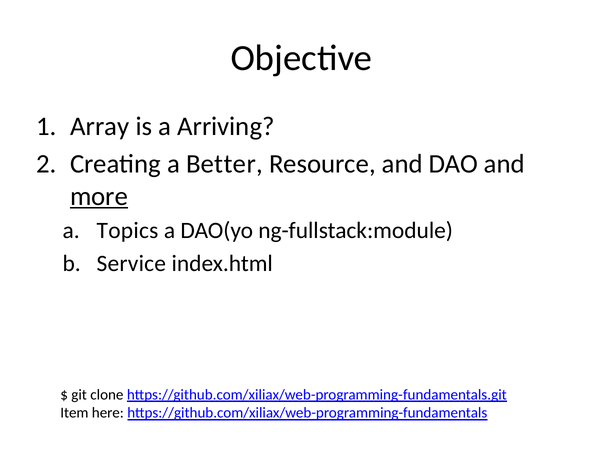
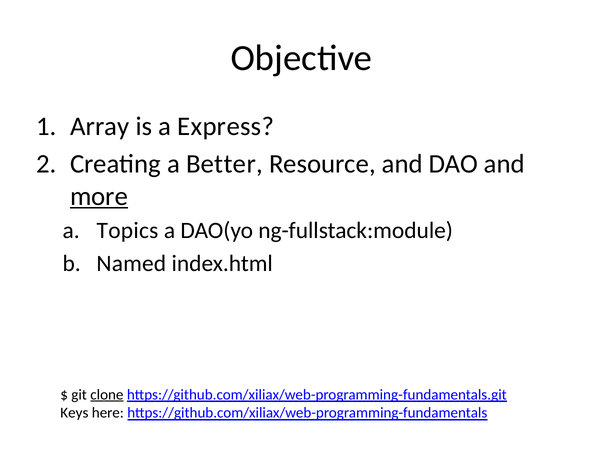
Arriving: Arriving -> Express
Service: Service -> Named
clone underline: none -> present
Item: Item -> Keys
